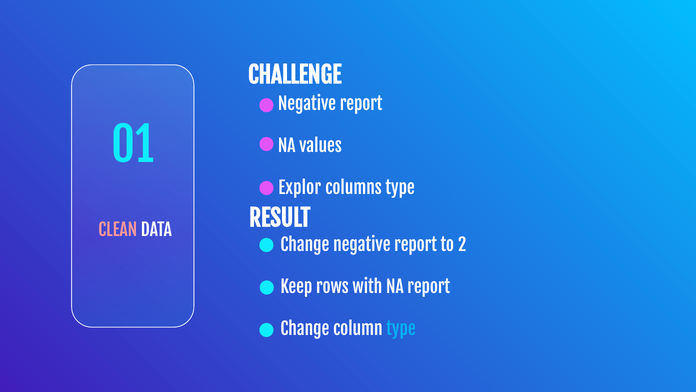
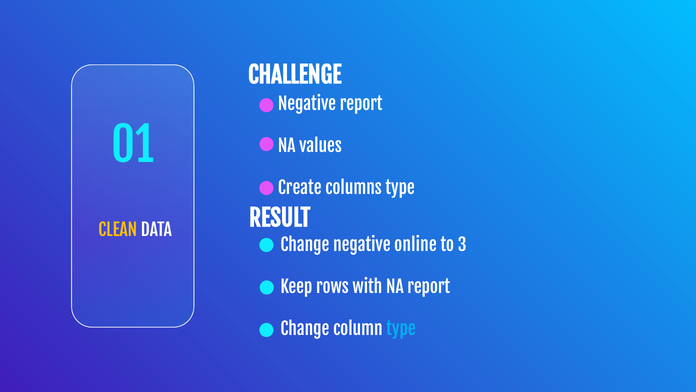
Explor: Explor -> Create
CLEAN colour: pink -> yellow
Change negative report: report -> online
2: 2 -> 3
